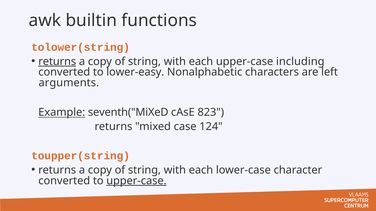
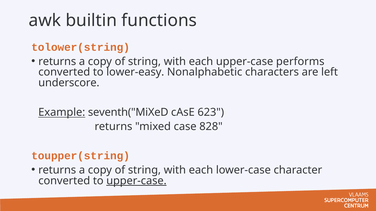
returns at (57, 62) underline: present -> none
including: including -> performs
arguments: arguments -> underscore
823: 823 -> 623
124: 124 -> 828
